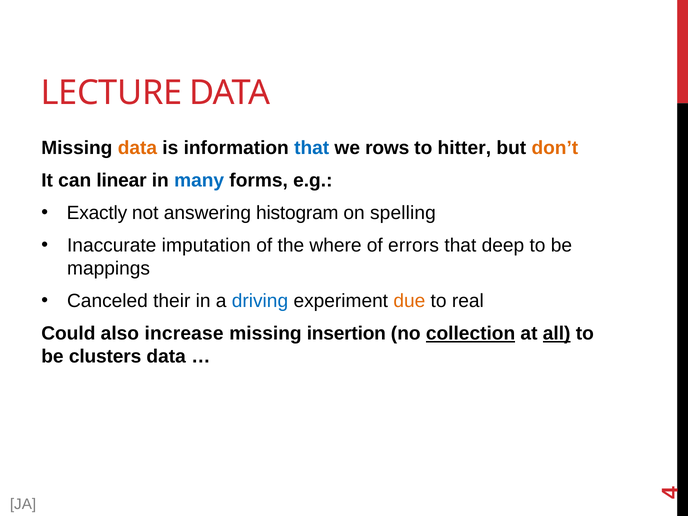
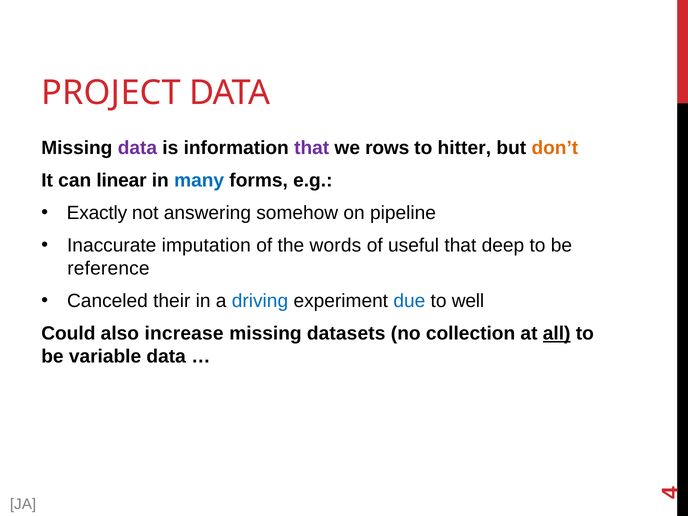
LECTURE: LECTURE -> PROJECT
data at (137, 148) colour: orange -> purple
that at (312, 148) colour: blue -> purple
histogram: histogram -> somehow
spelling: spelling -> pipeline
where: where -> words
errors: errors -> useful
mappings: mappings -> reference
due colour: orange -> blue
real: real -> well
insertion: insertion -> datasets
collection underline: present -> none
clusters: clusters -> variable
